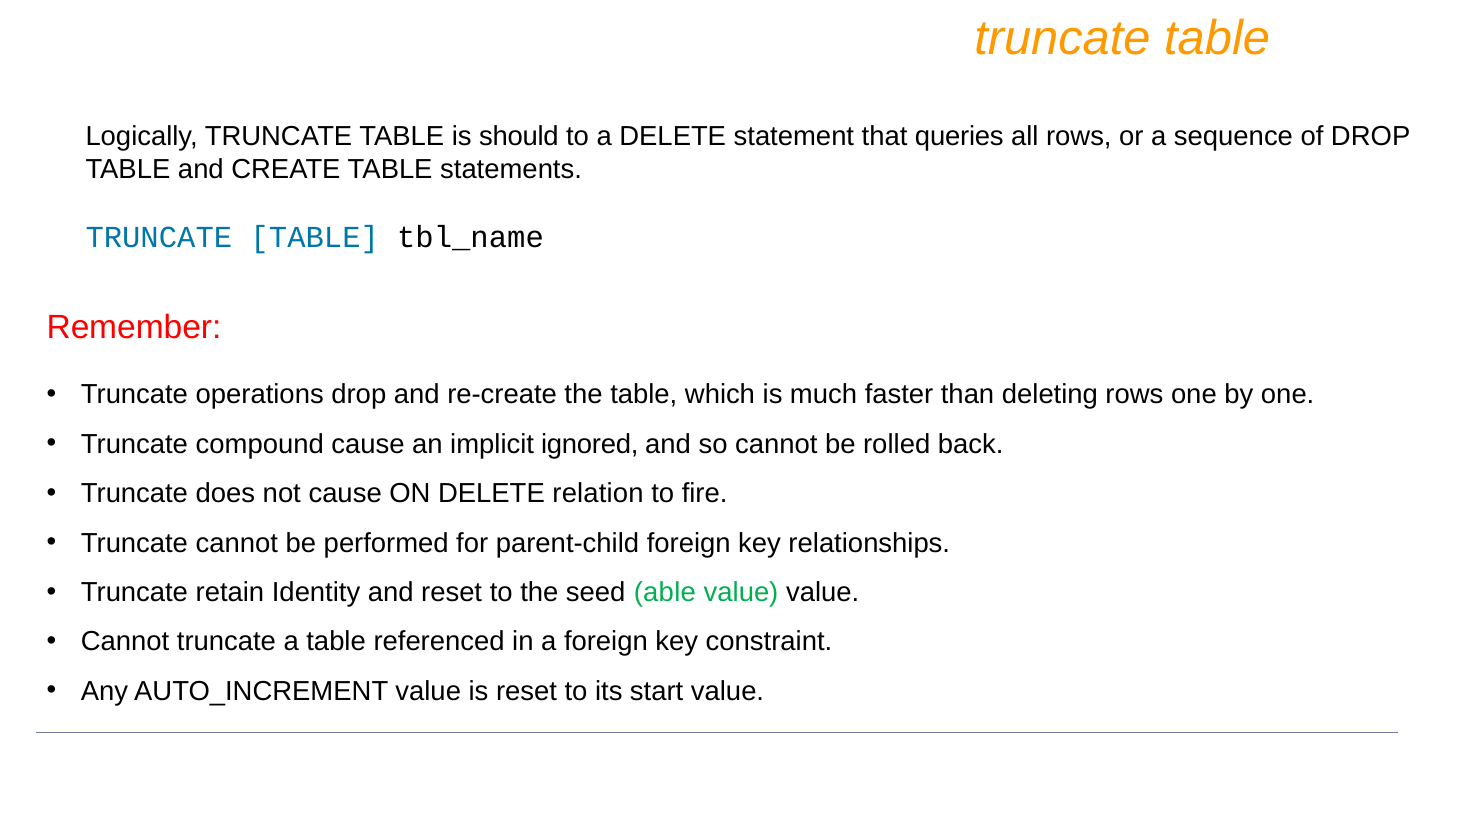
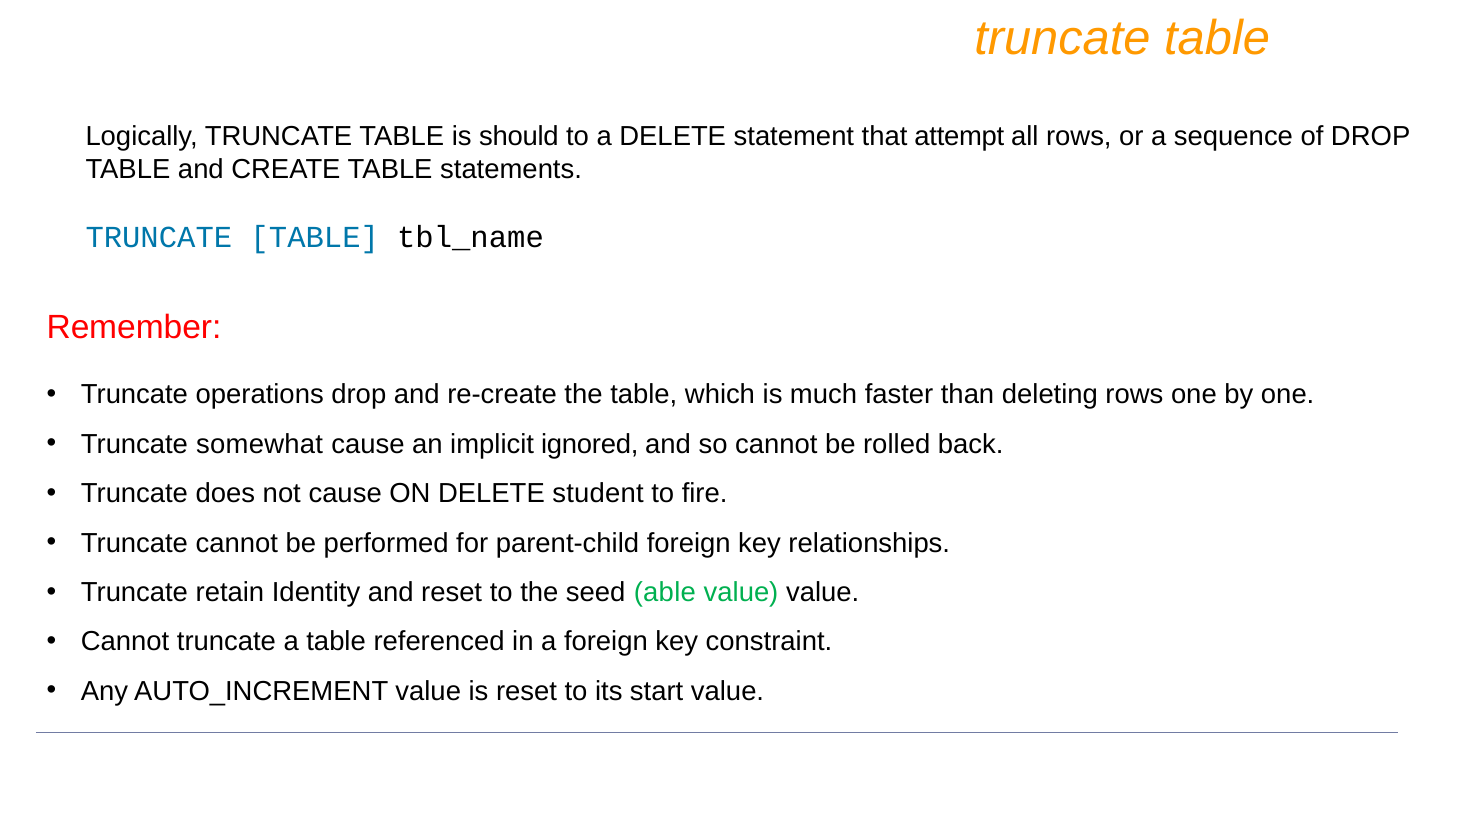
queries: queries -> attempt
compound: compound -> somewhat
relation: relation -> student
